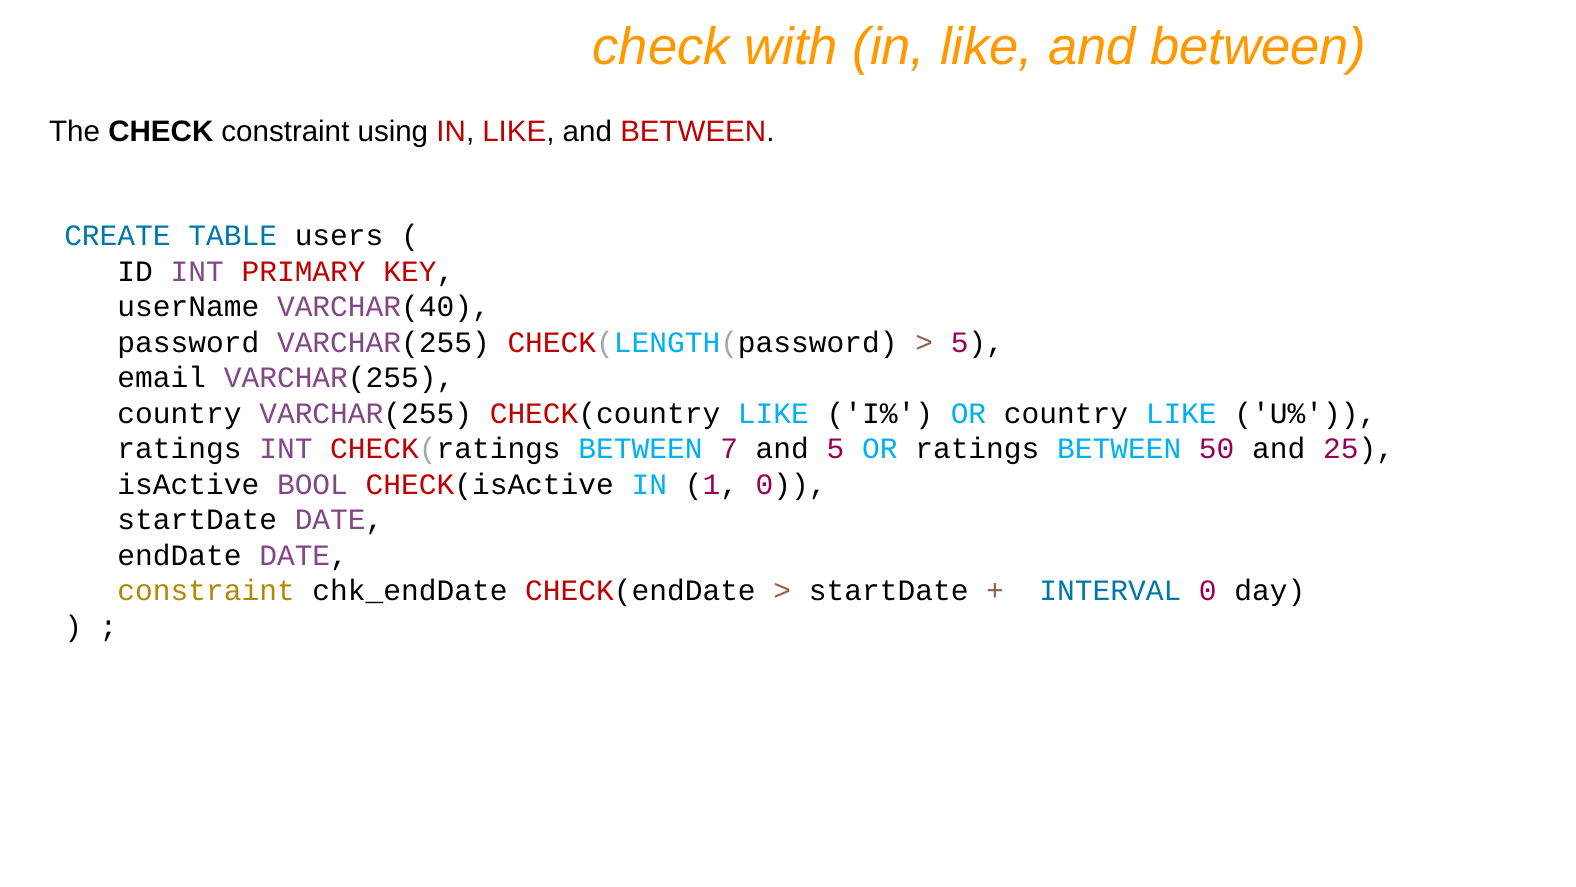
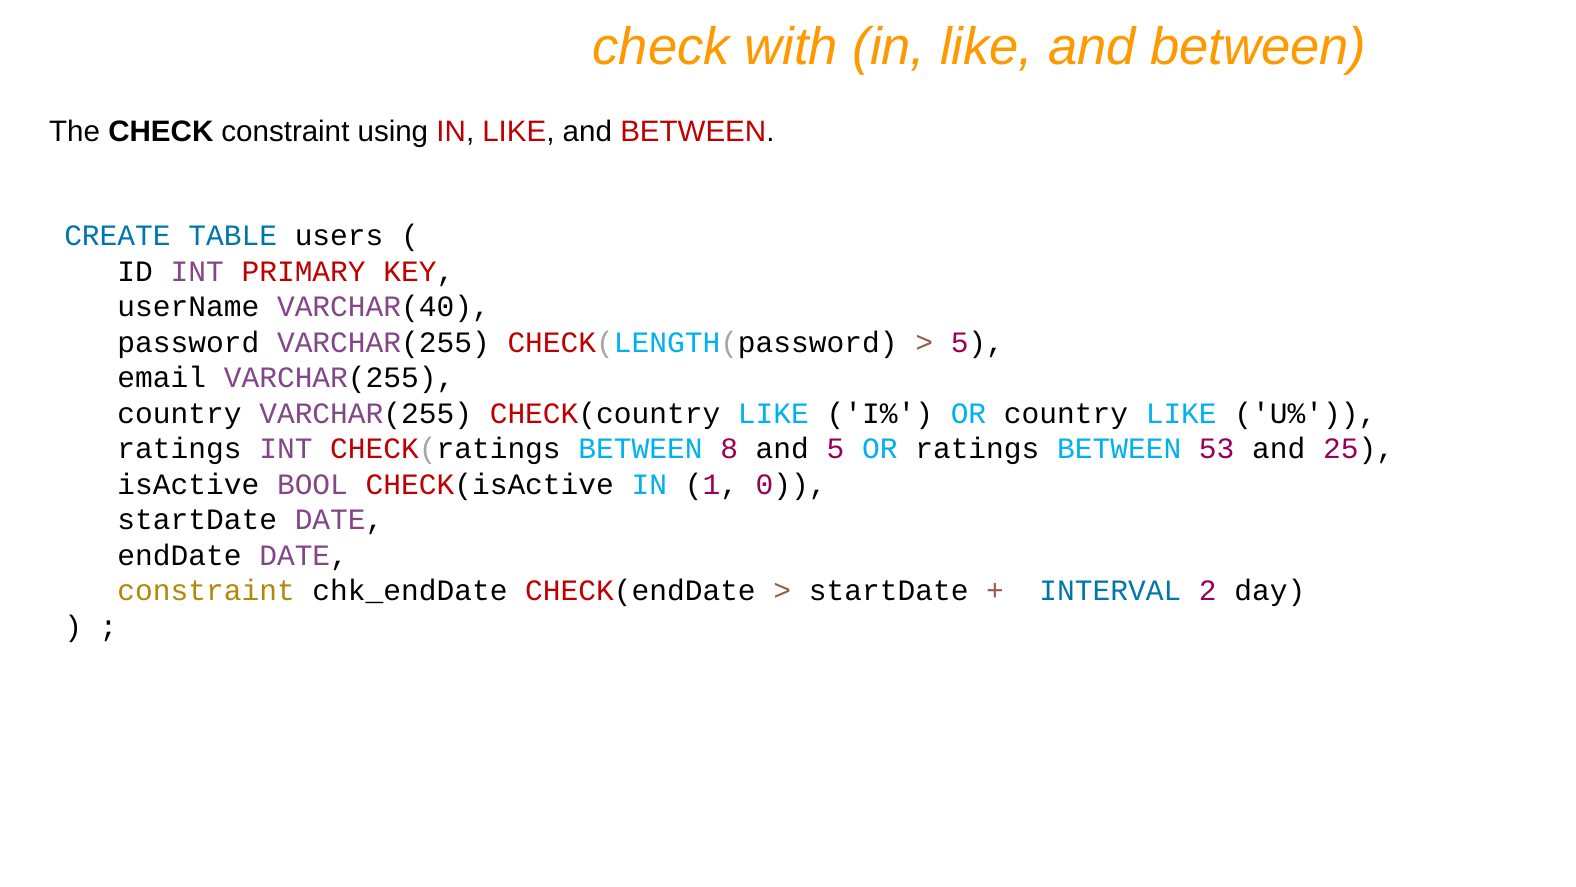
7: 7 -> 8
50: 50 -> 53
INTERVAL 0: 0 -> 2
